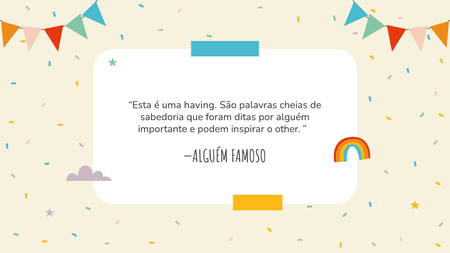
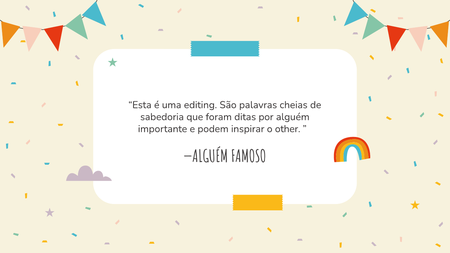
having: having -> editing
